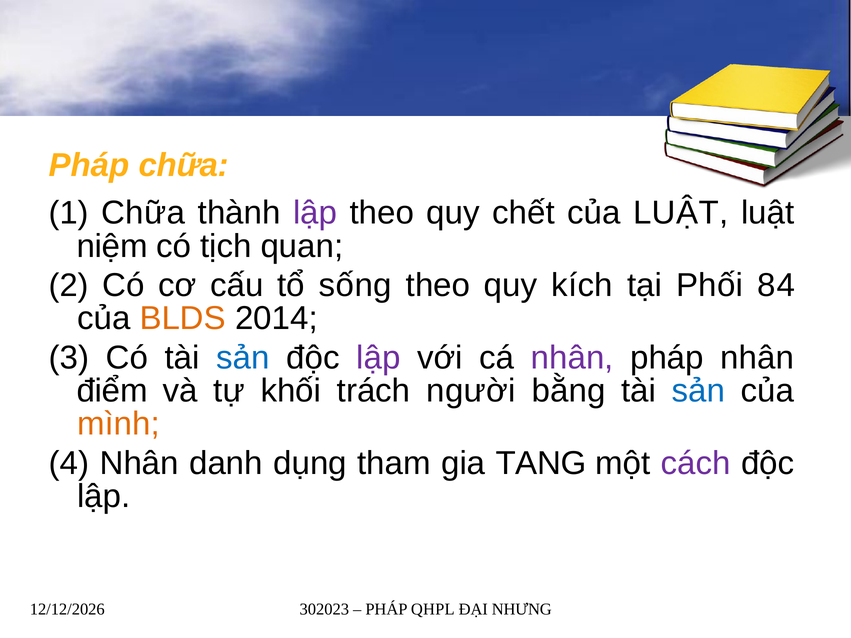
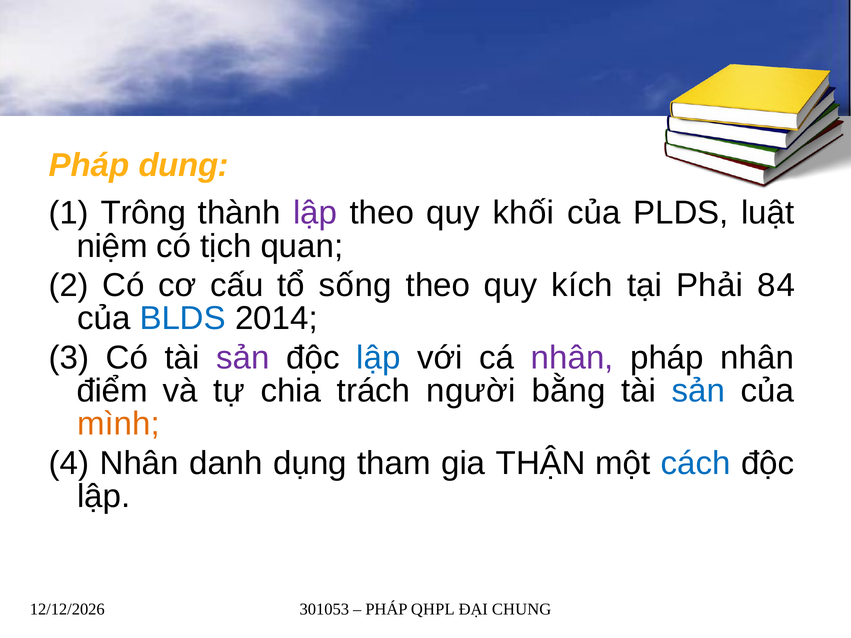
Pháp chữa: chữa -> dung
Chữa at (143, 213): Chữa -> Trông
chết: chết -> khối
của LUẬT: LUẬT -> PLDS
Phối: Phối -> Phải
BLDS colour: orange -> blue
sản at (243, 358) colour: blue -> purple
lập at (378, 358) colour: purple -> blue
khối: khối -> chia
TANG: TANG -> THẬN
cách colour: purple -> blue
302023: 302023 -> 301053
NHƯNG: NHƯNG -> CHUNG
